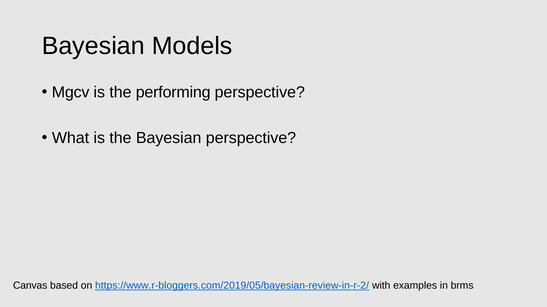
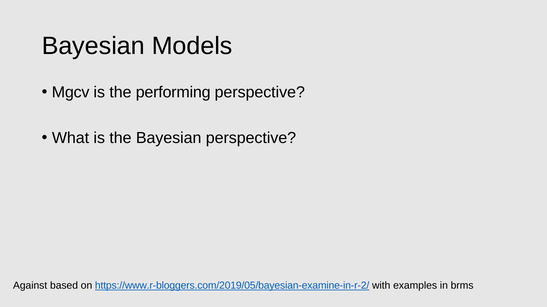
Canvas: Canvas -> Against
https://www.r-bloggers.com/2019/05/bayesian-review-in-r-2/: https://www.r-bloggers.com/2019/05/bayesian-review-in-r-2/ -> https://www.r-bloggers.com/2019/05/bayesian-examine-in-r-2/
